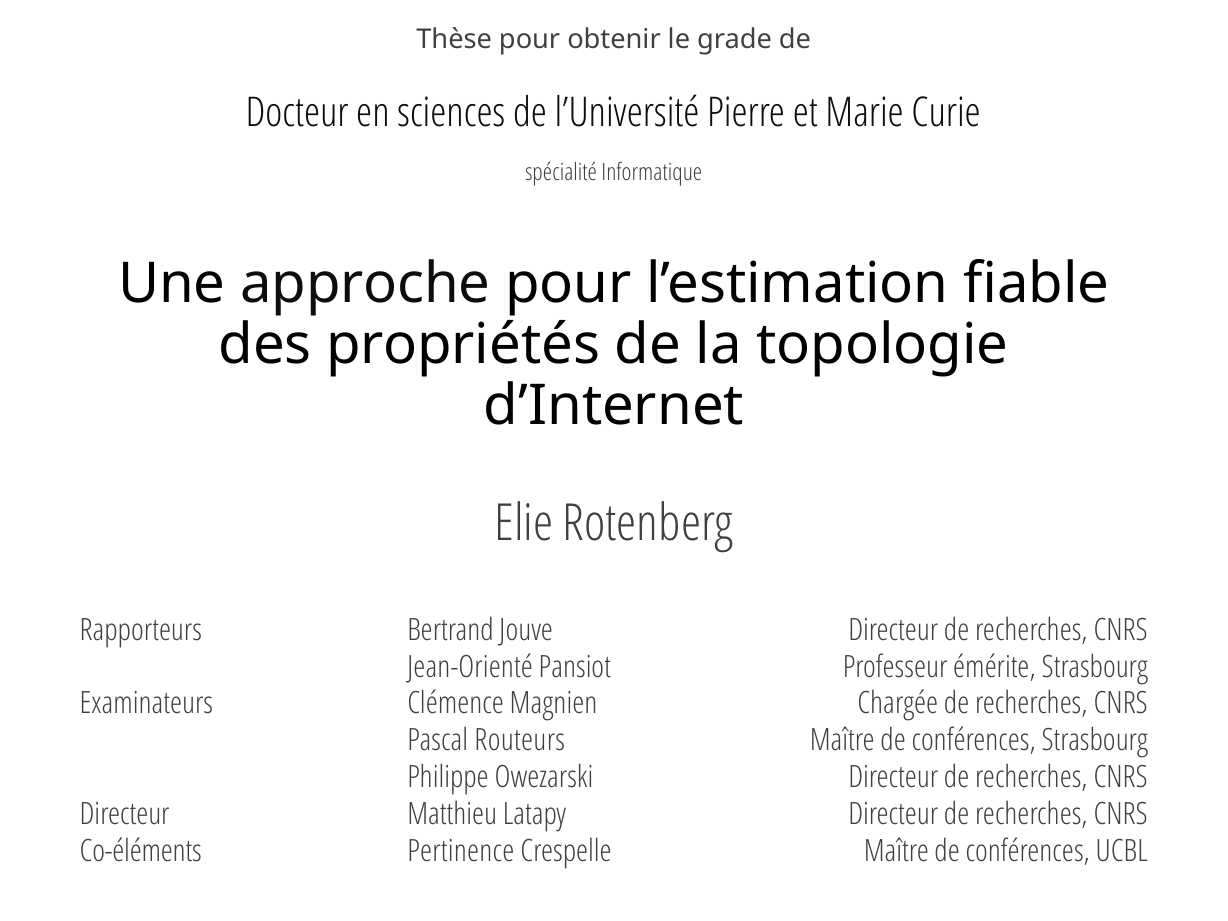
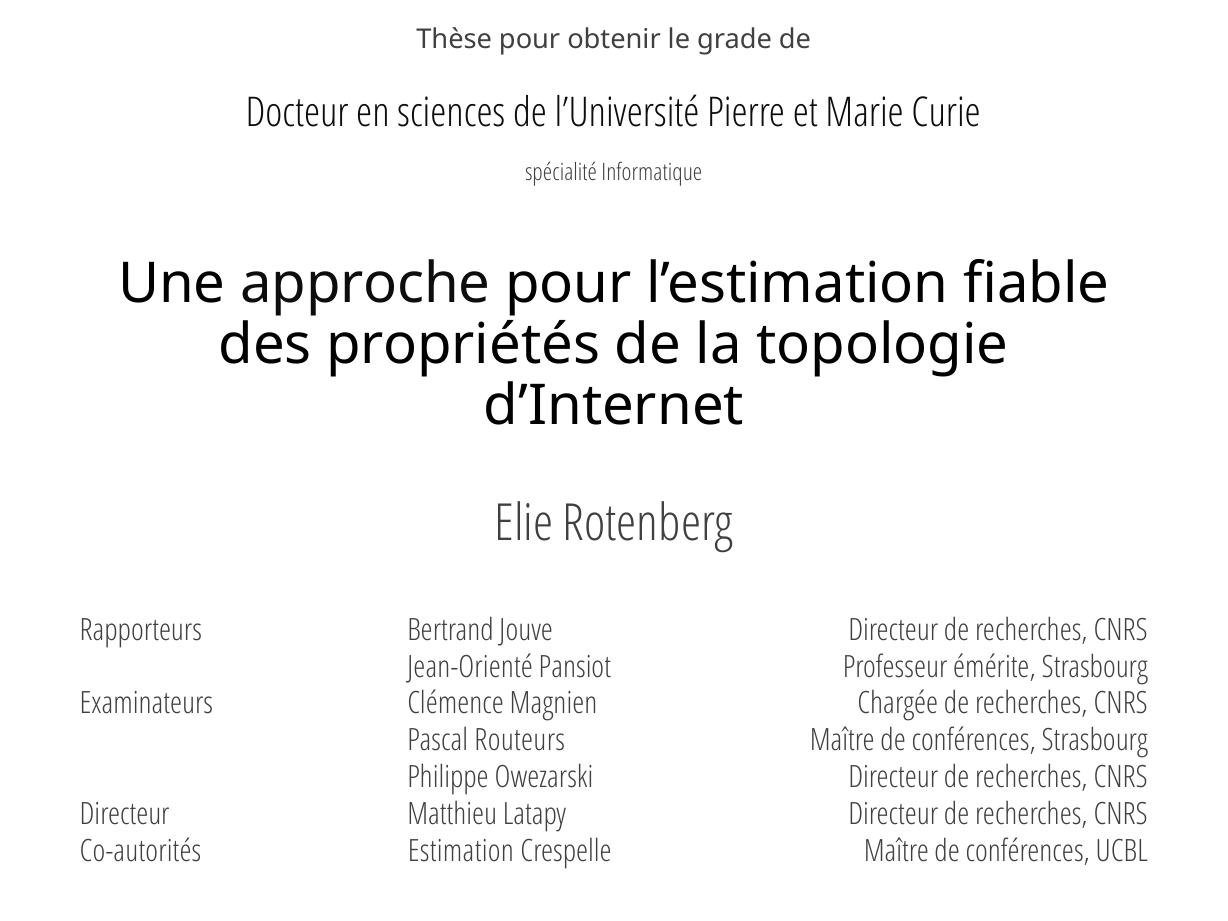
Co-éléments: Co-éléments -> Co-autorités
Pertinence: Pertinence -> Estimation
